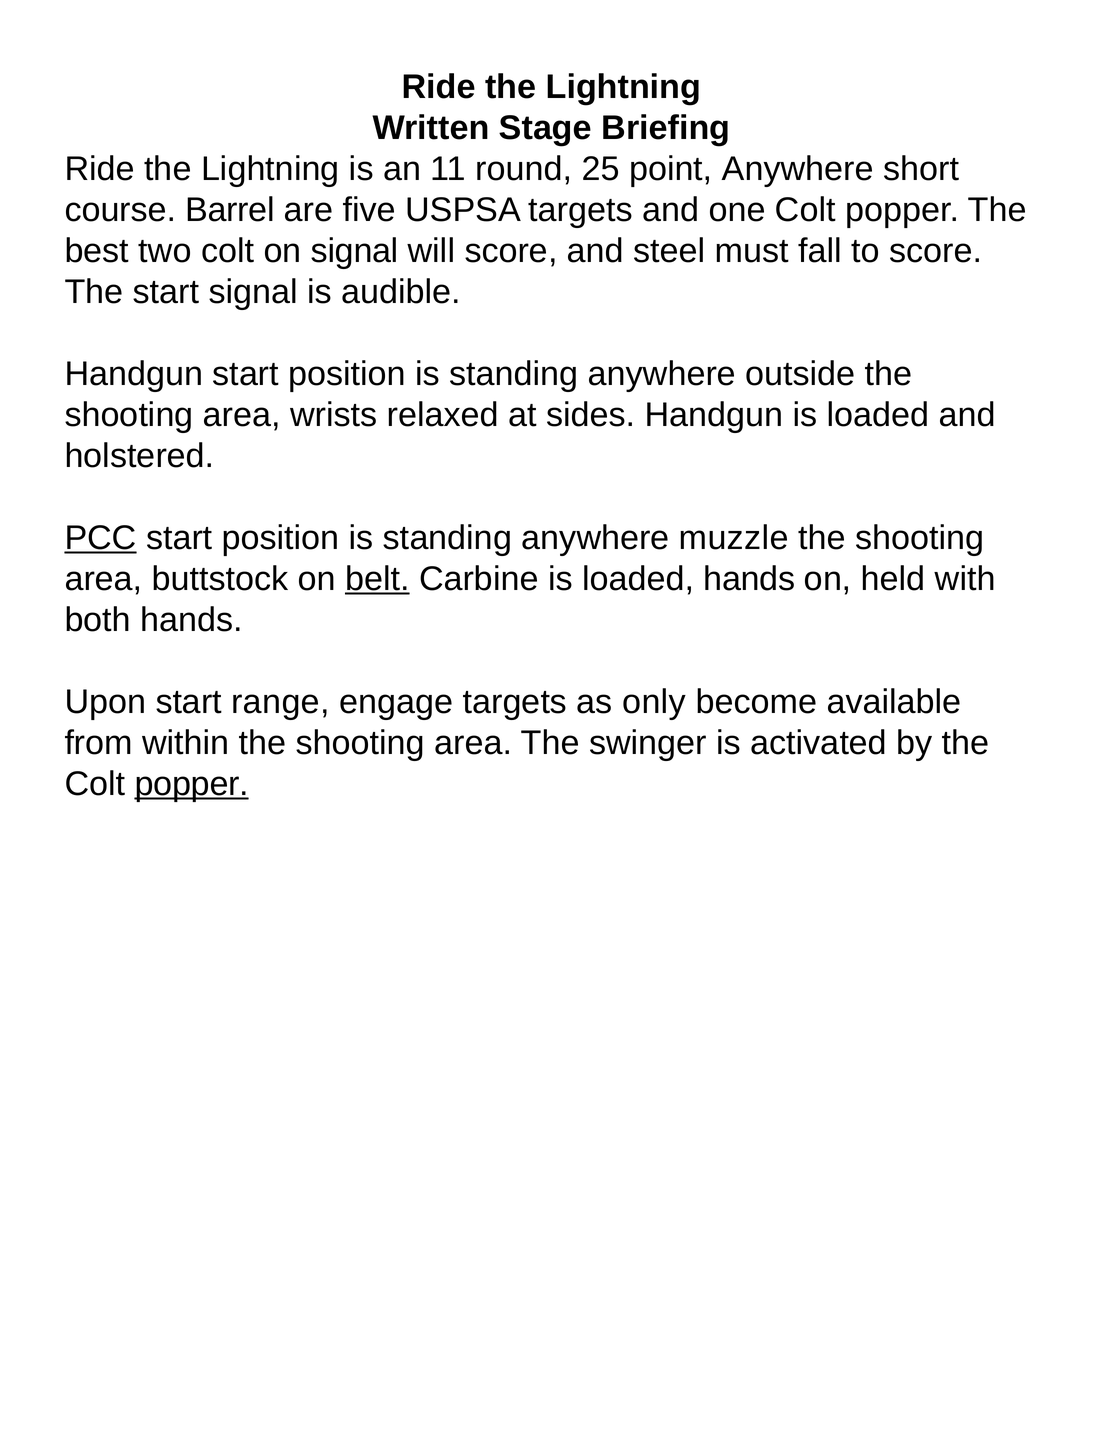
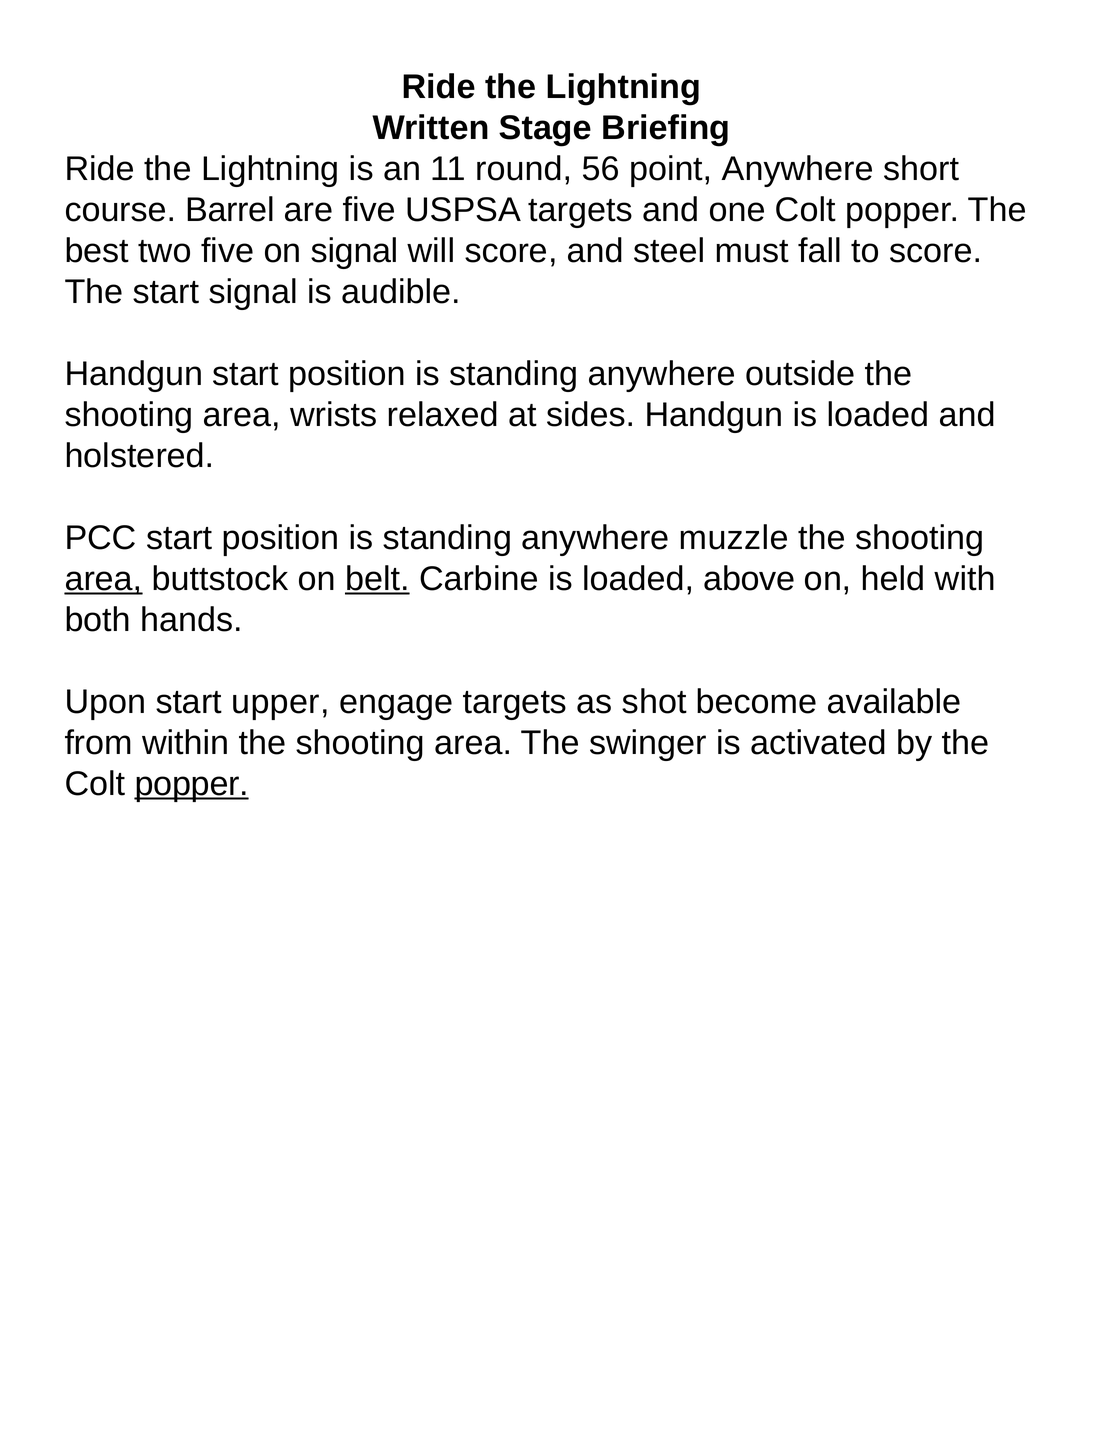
25: 25 -> 56
two colt: colt -> five
PCC underline: present -> none
area at (103, 579) underline: none -> present
loaded hands: hands -> above
range: range -> upper
only: only -> shot
